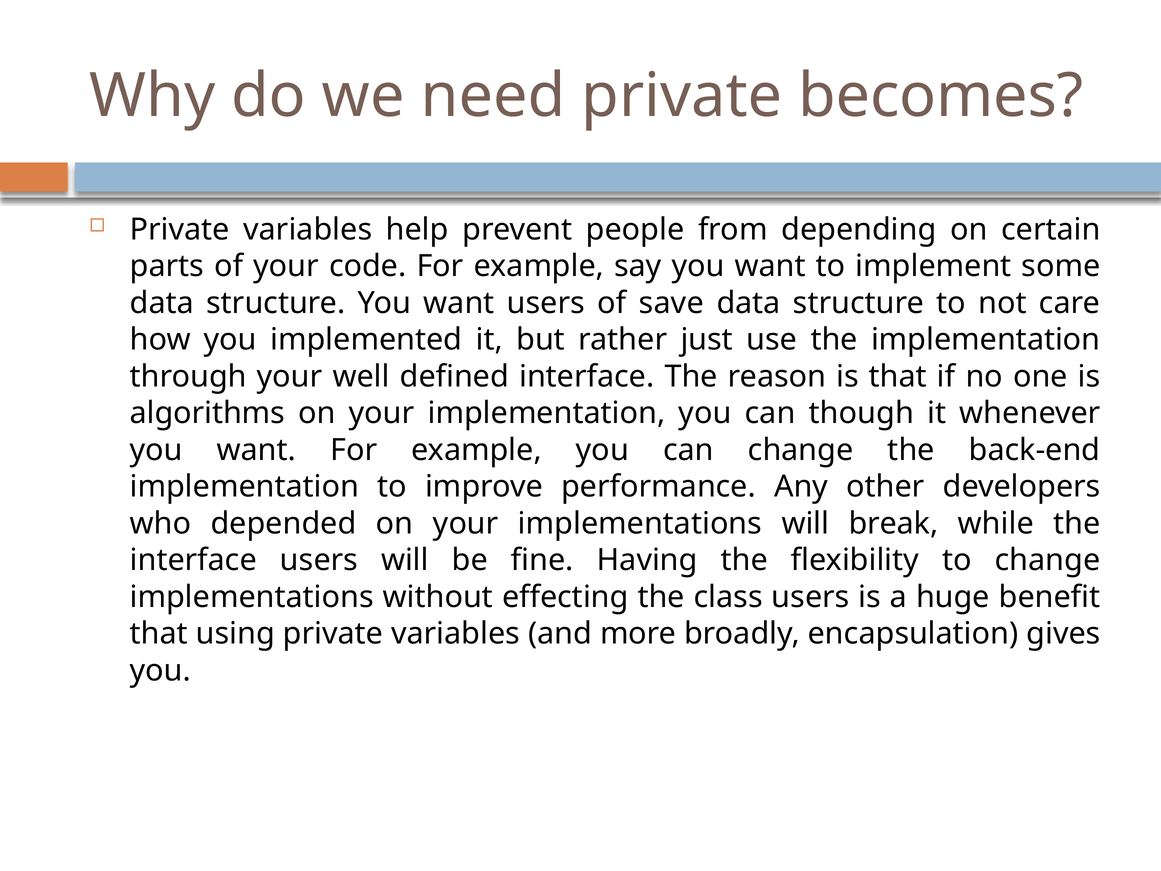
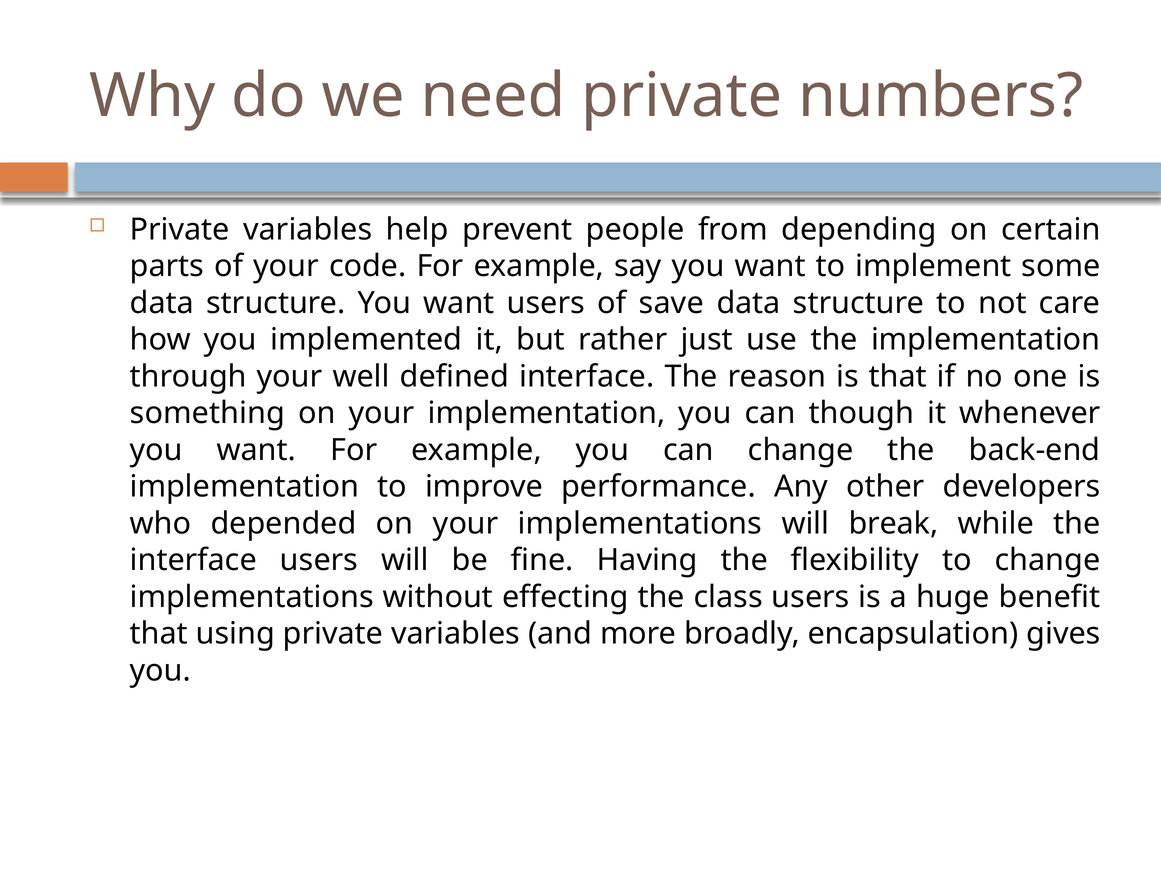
becomes: becomes -> numbers
algorithms: algorithms -> something
